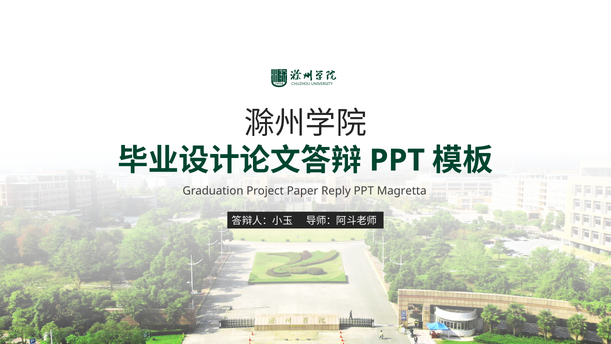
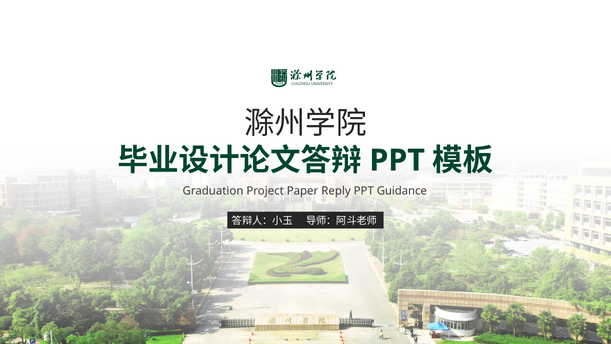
Magretta: Magretta -> Guidance
